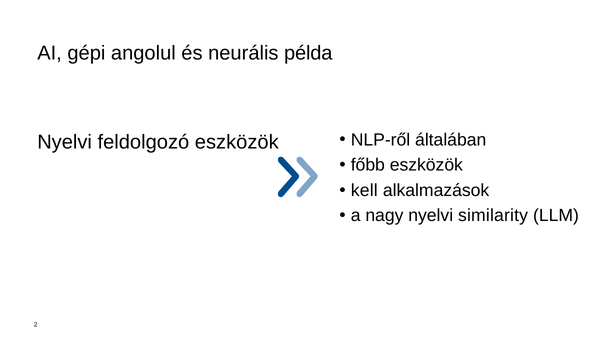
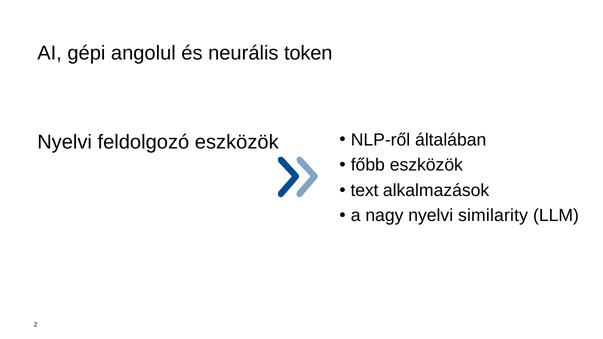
példa: példa -> token
kell: kell -> text
